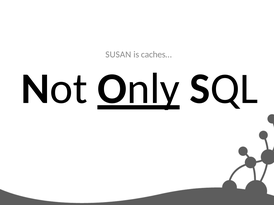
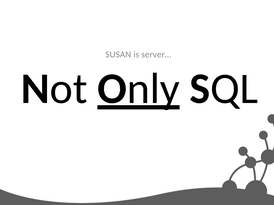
caches…: caches… -> server…
